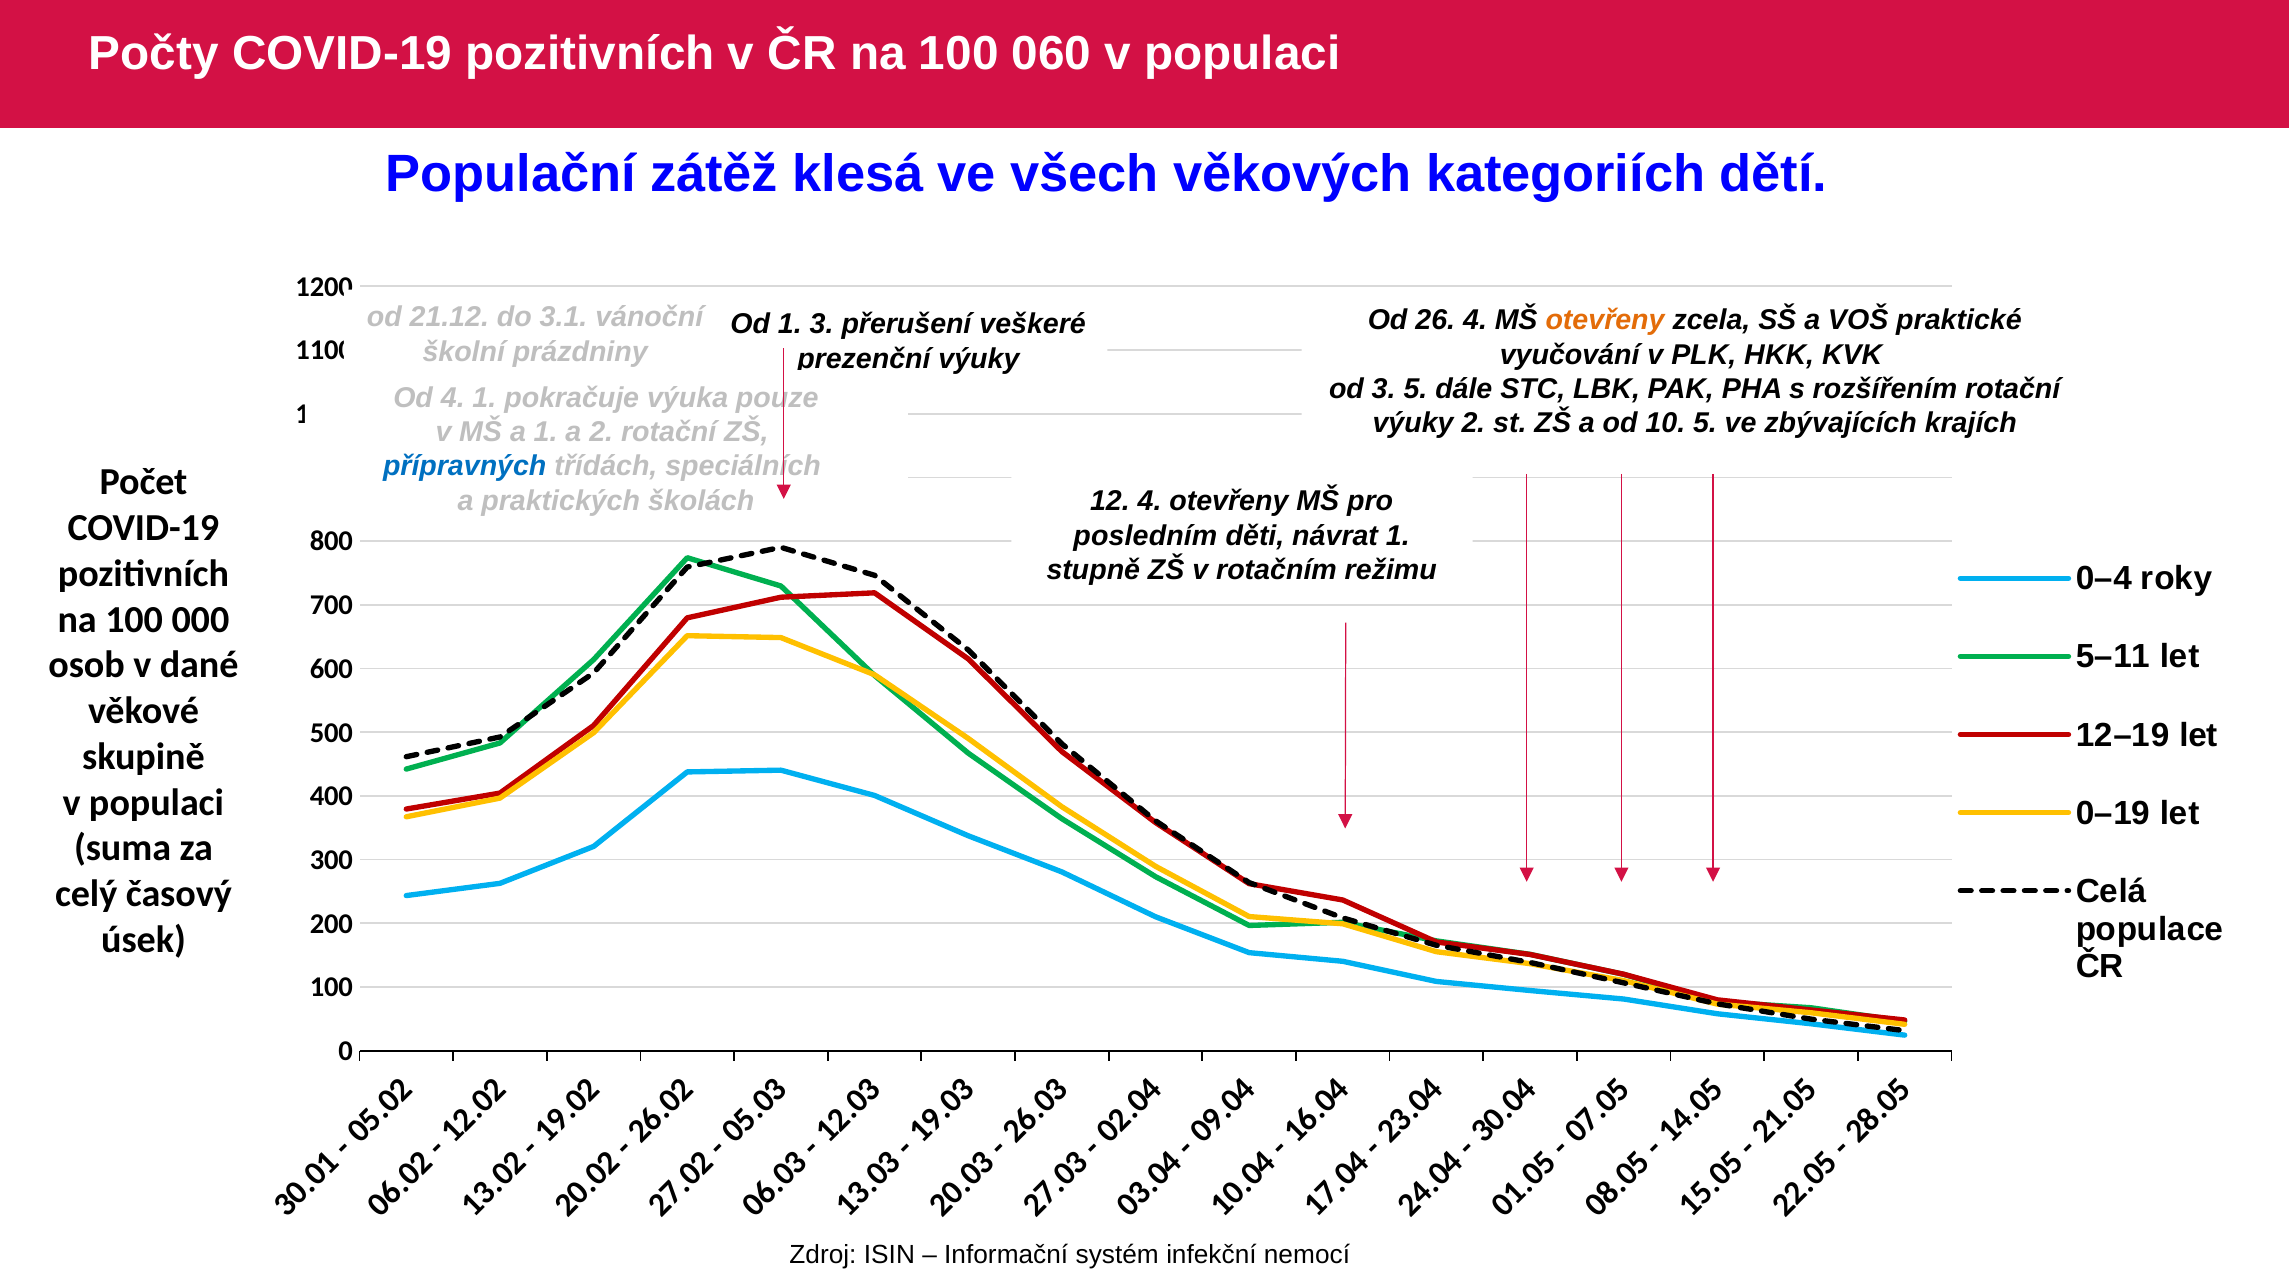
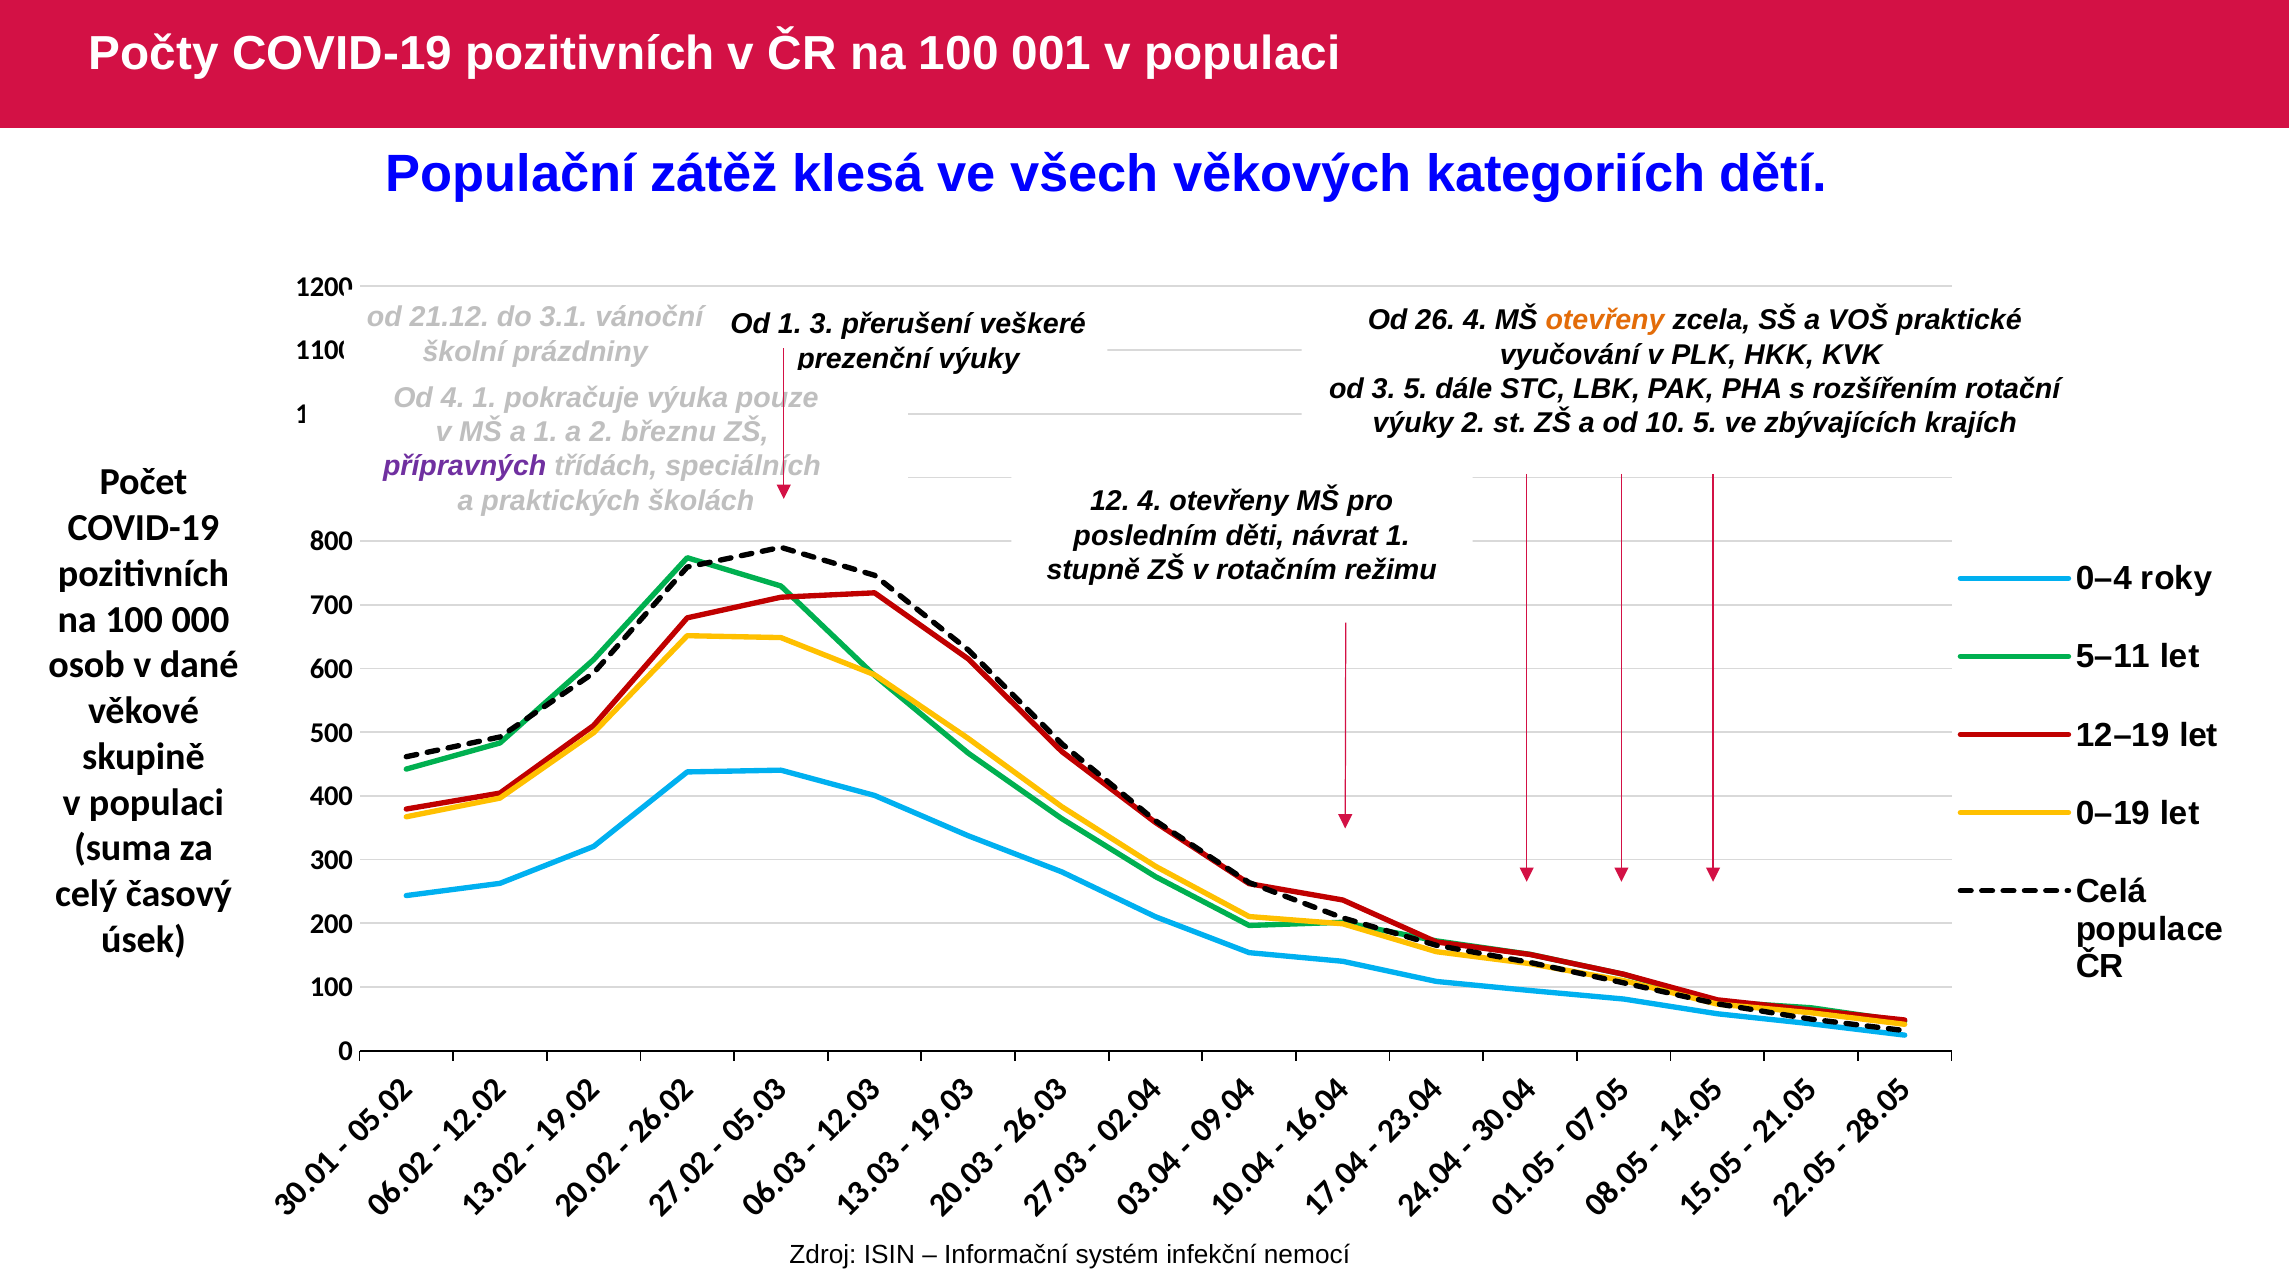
060: 060 -> 001
2 rotační: rotační -> březnu
přípravných colour: blue -> purple
